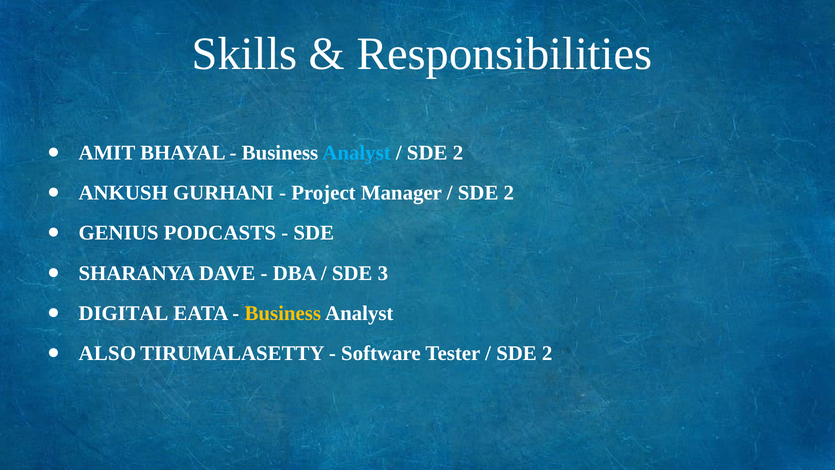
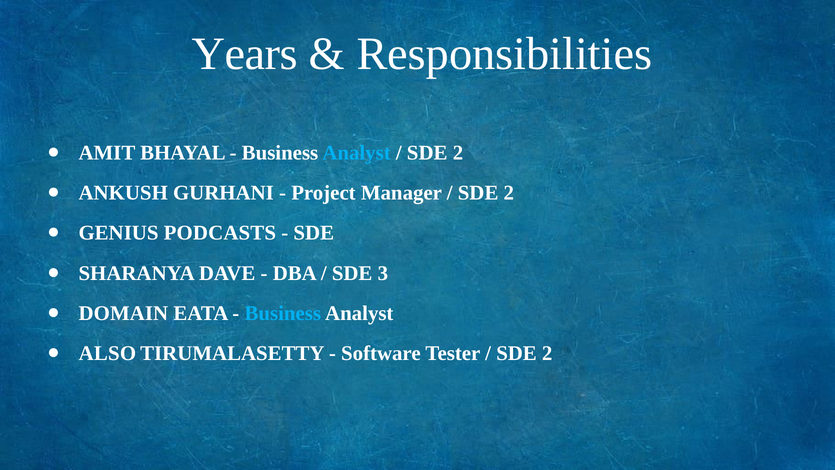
Skills: Skills -> Years
DIGITAL: DIGITAL -> DOMAIN
Business at (283, 313) colour: yellow -> light blue
